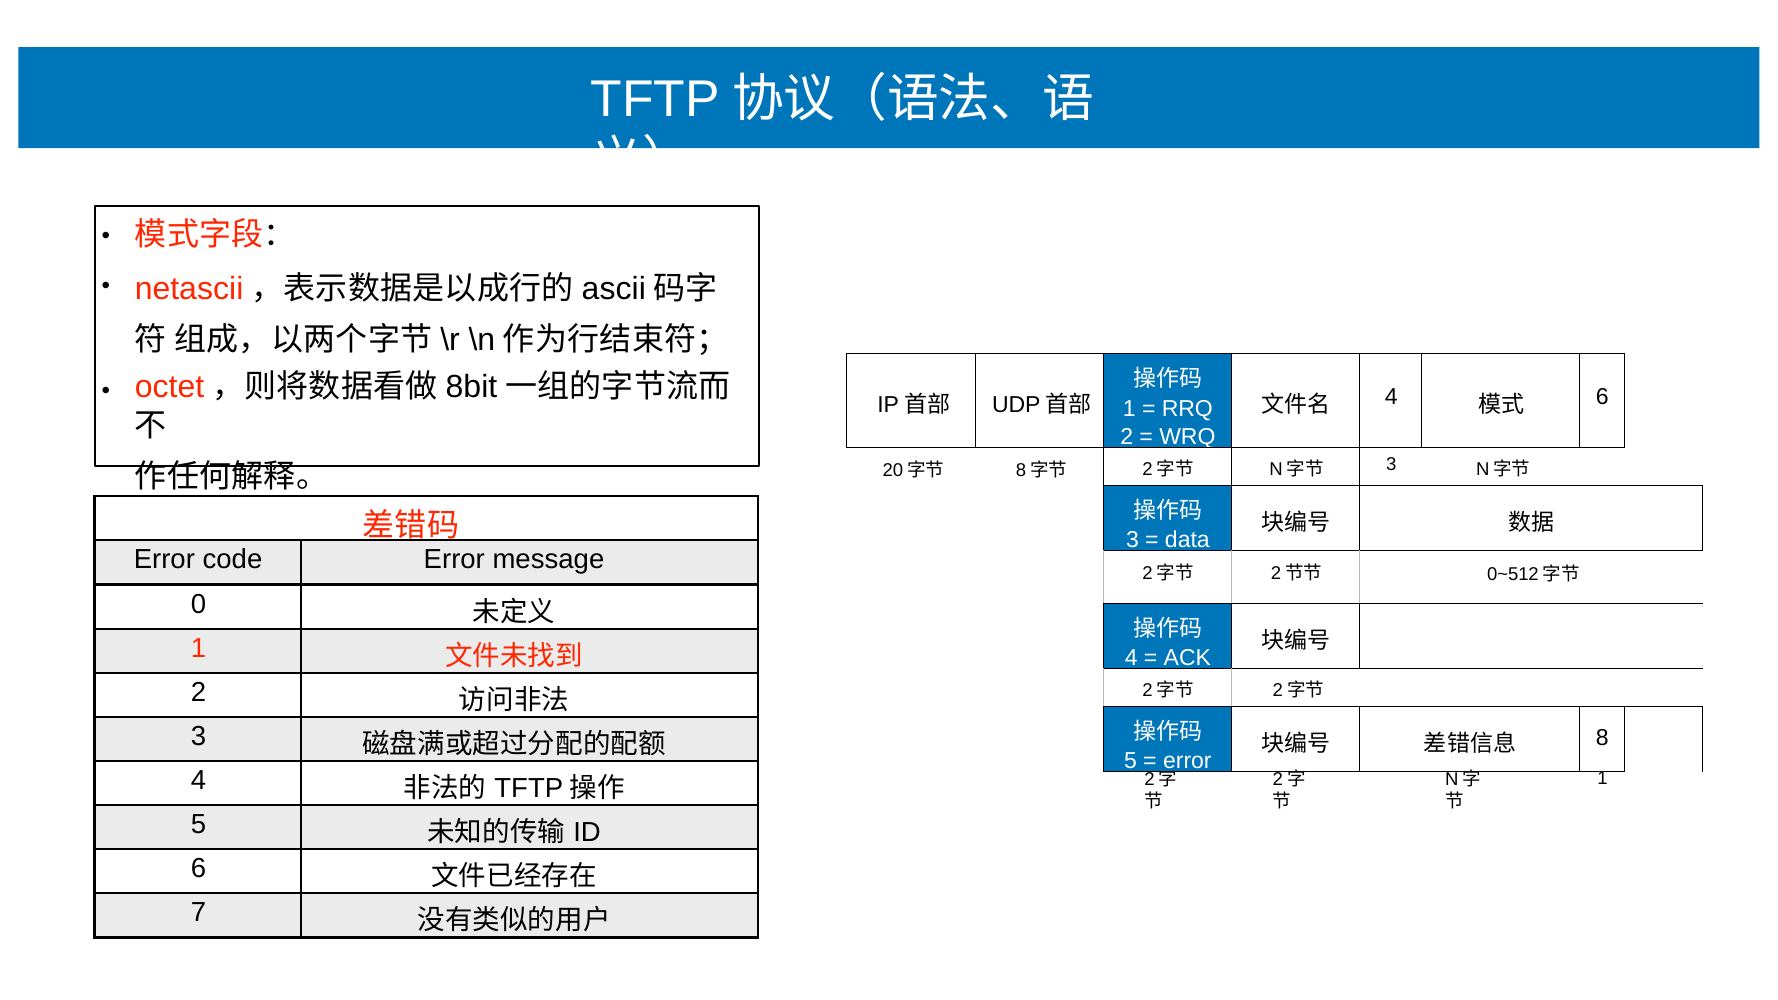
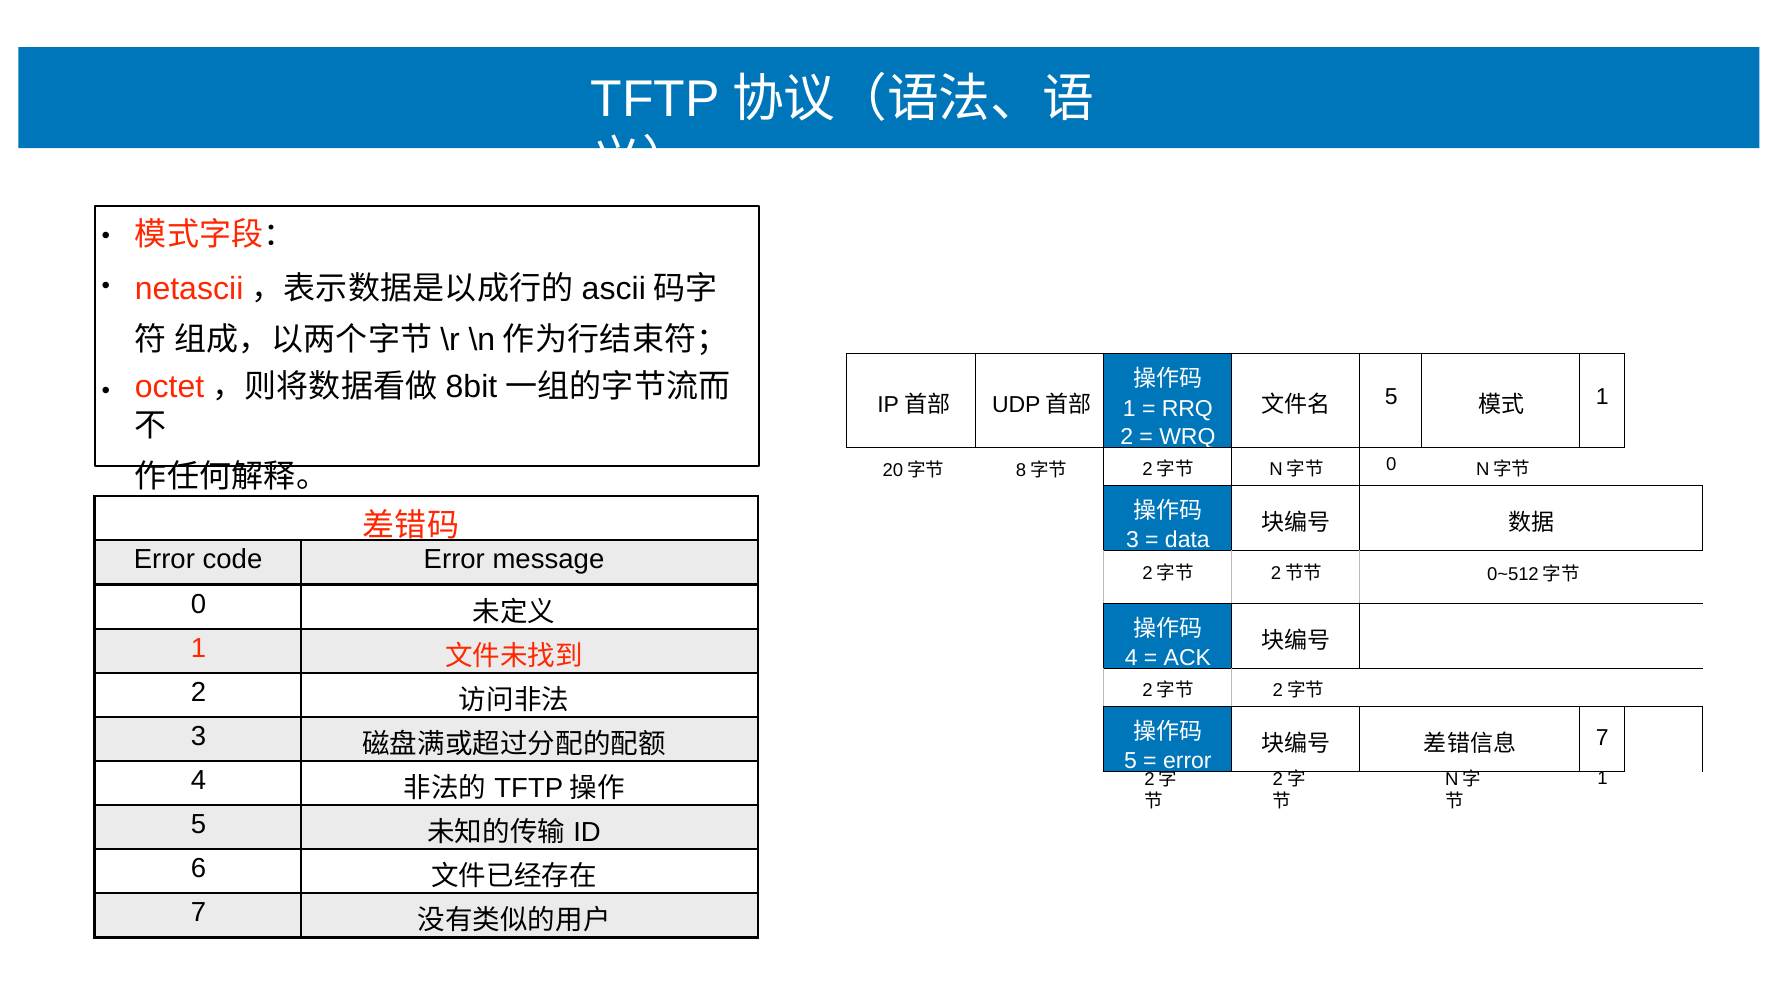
4 at (1391, 397): 4 -> 5
6 at (1602, 397): 6 -> 1
3 at (1391, 465): 3 -> 0
8 at (1602, 738): 8 -> 7
